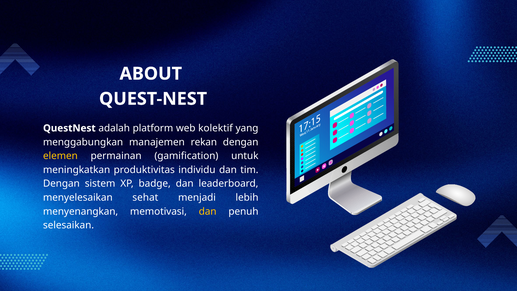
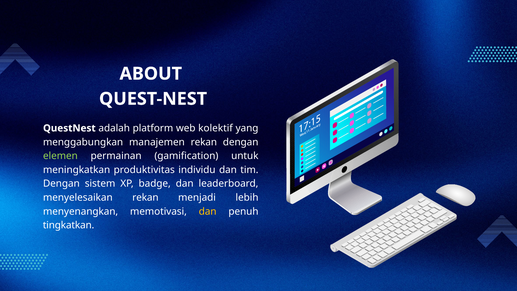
elemen colour: yellow -> light green
menyelesaikan sehat: sehat -> rekan
selesaikan: selesaikan -> tingkatkan
